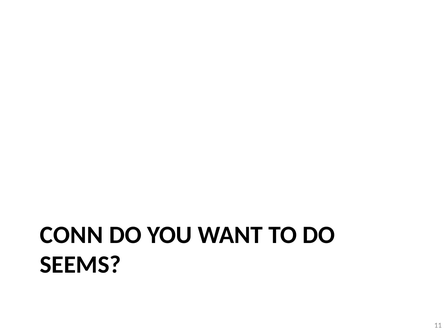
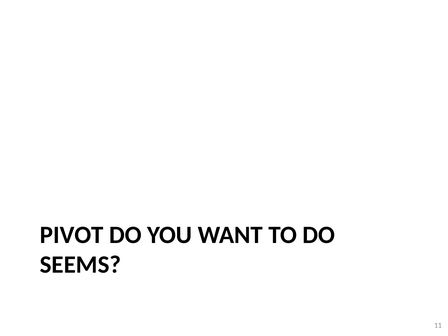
CONN: CONN -> PIVOT
